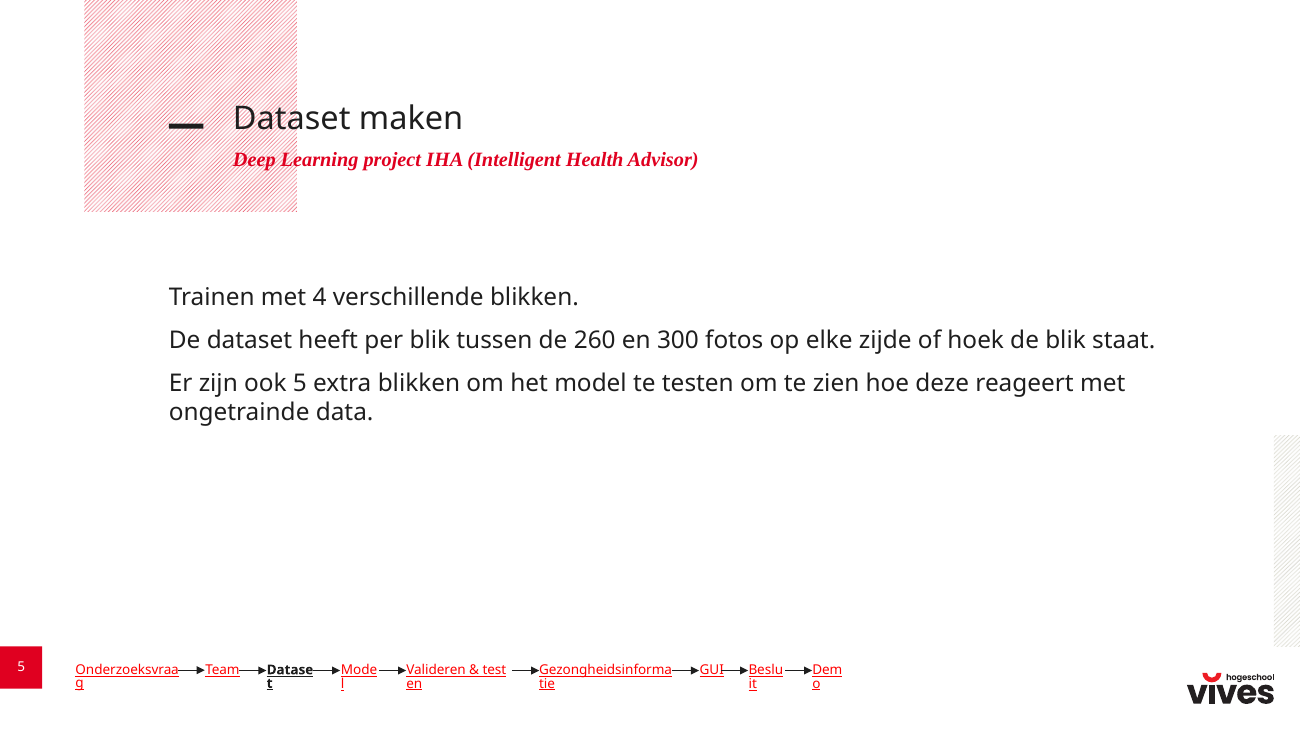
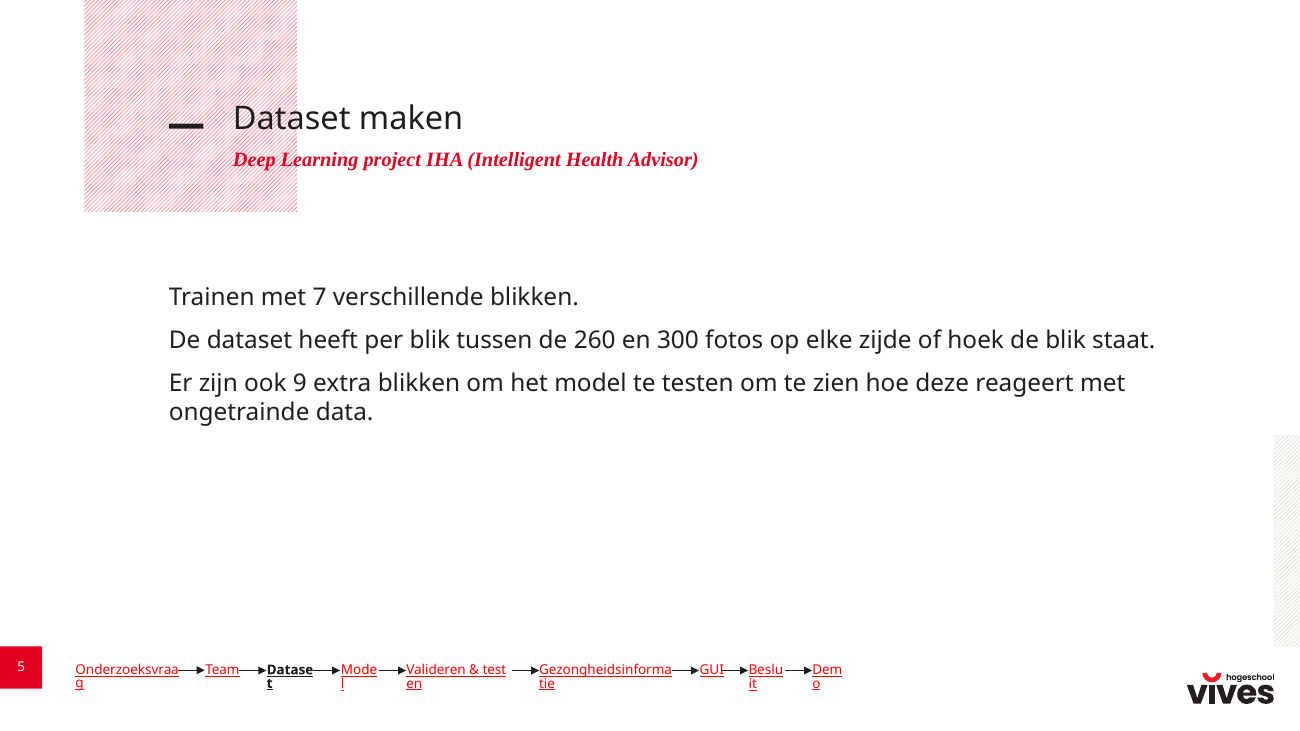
4: 4 -> 7
ook 5: 5 -> 9
